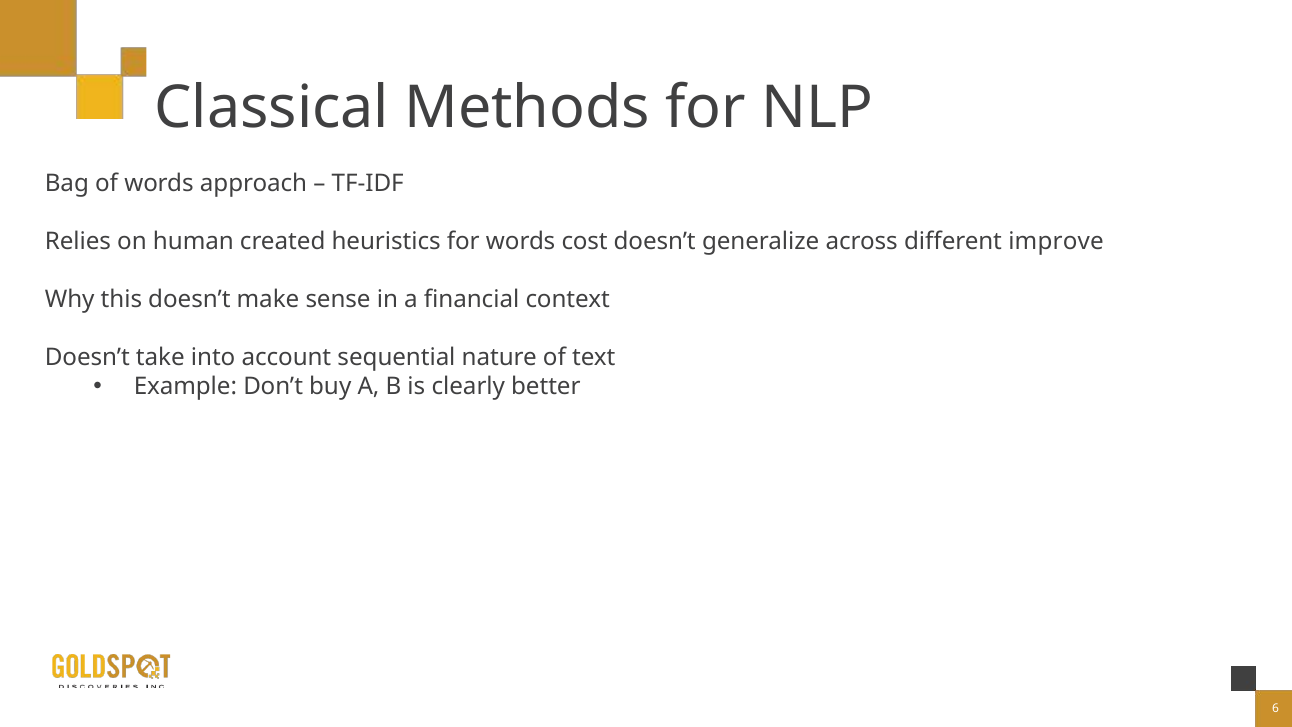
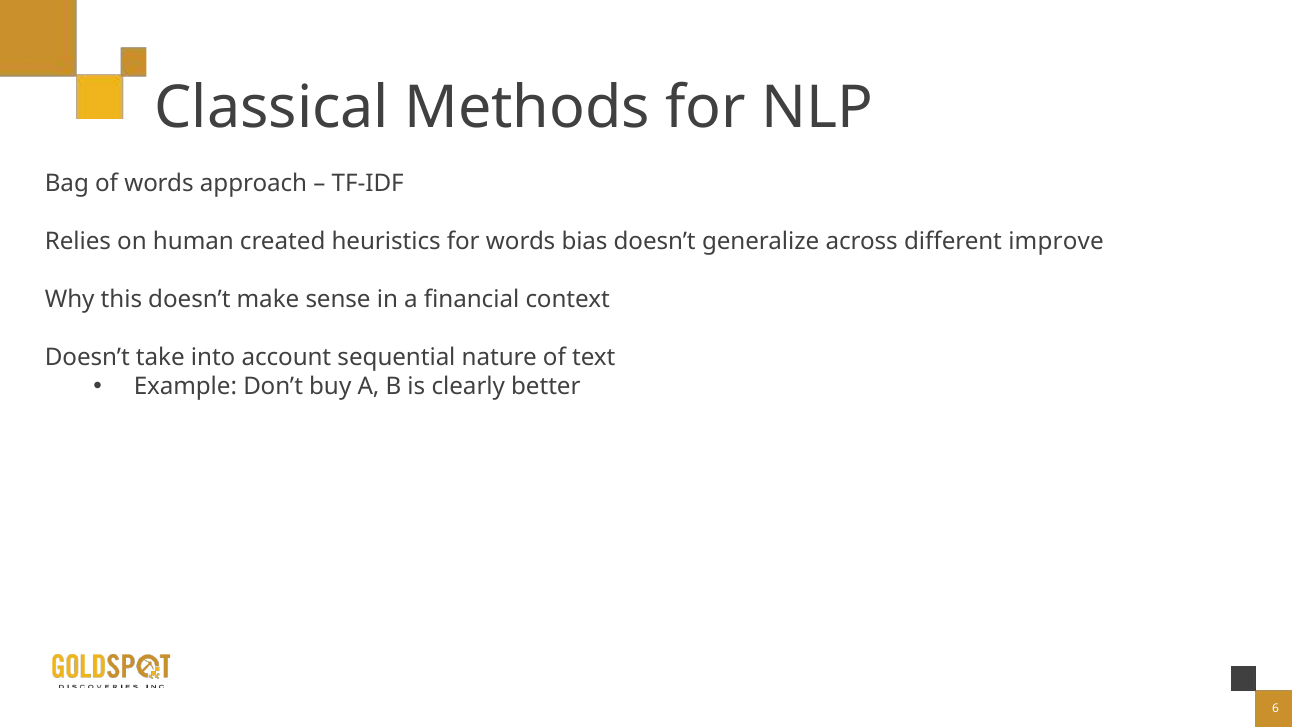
cost: cost -> bias
